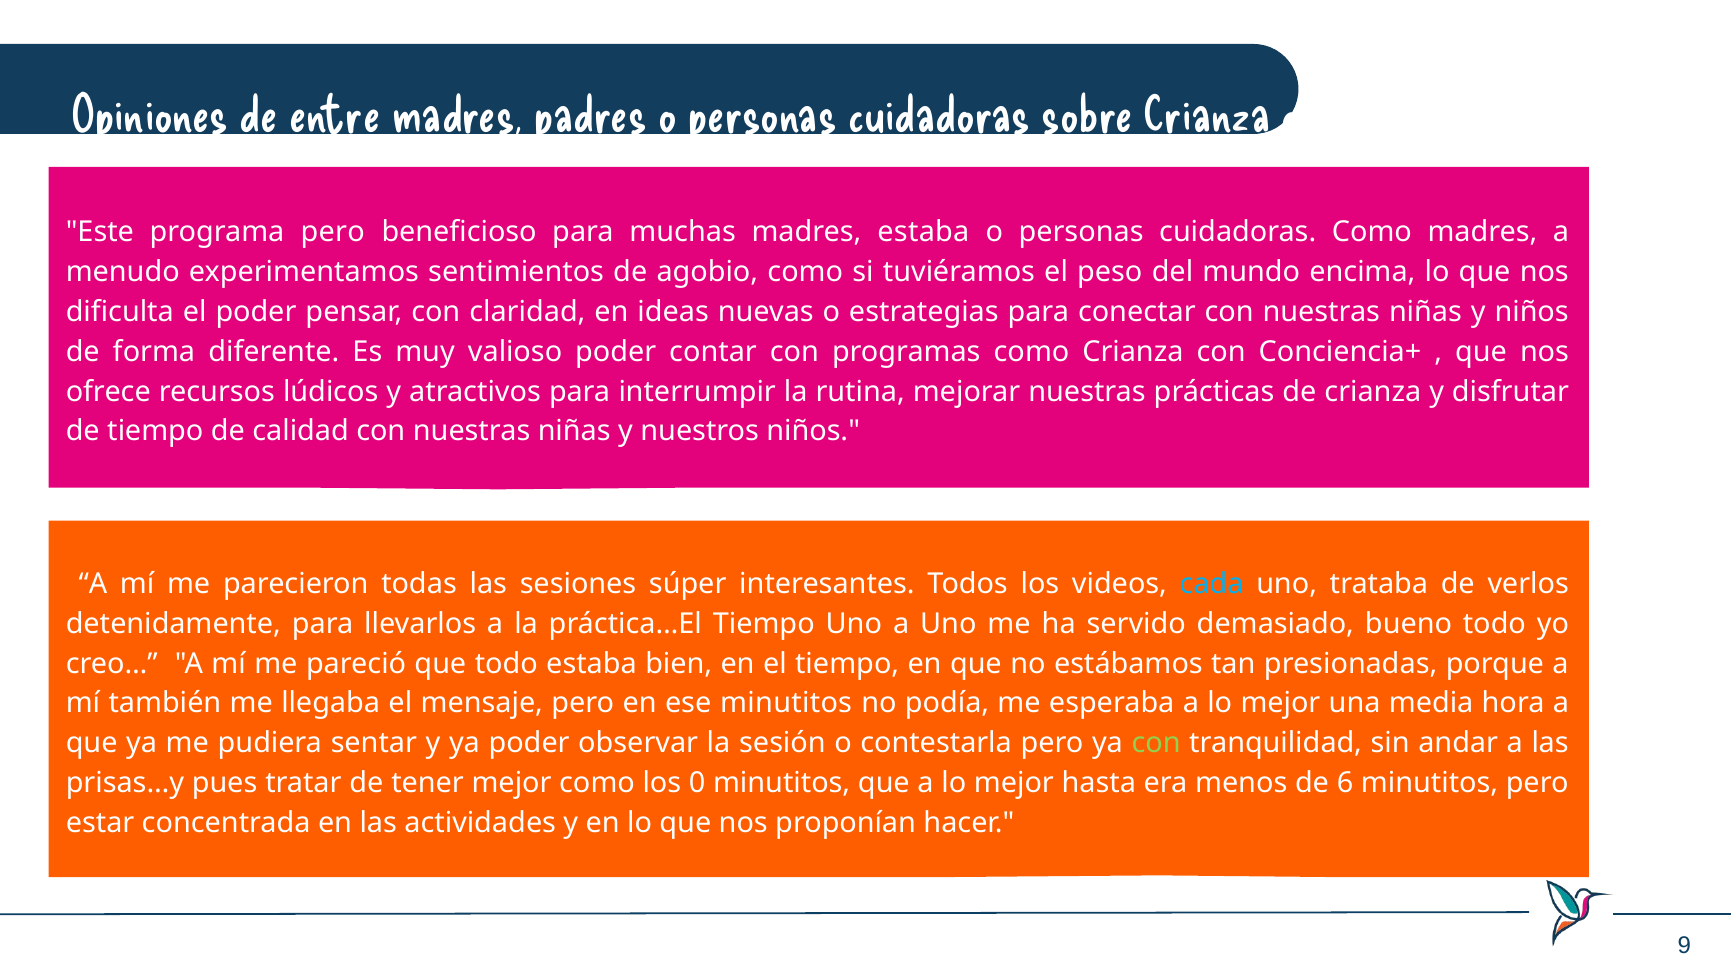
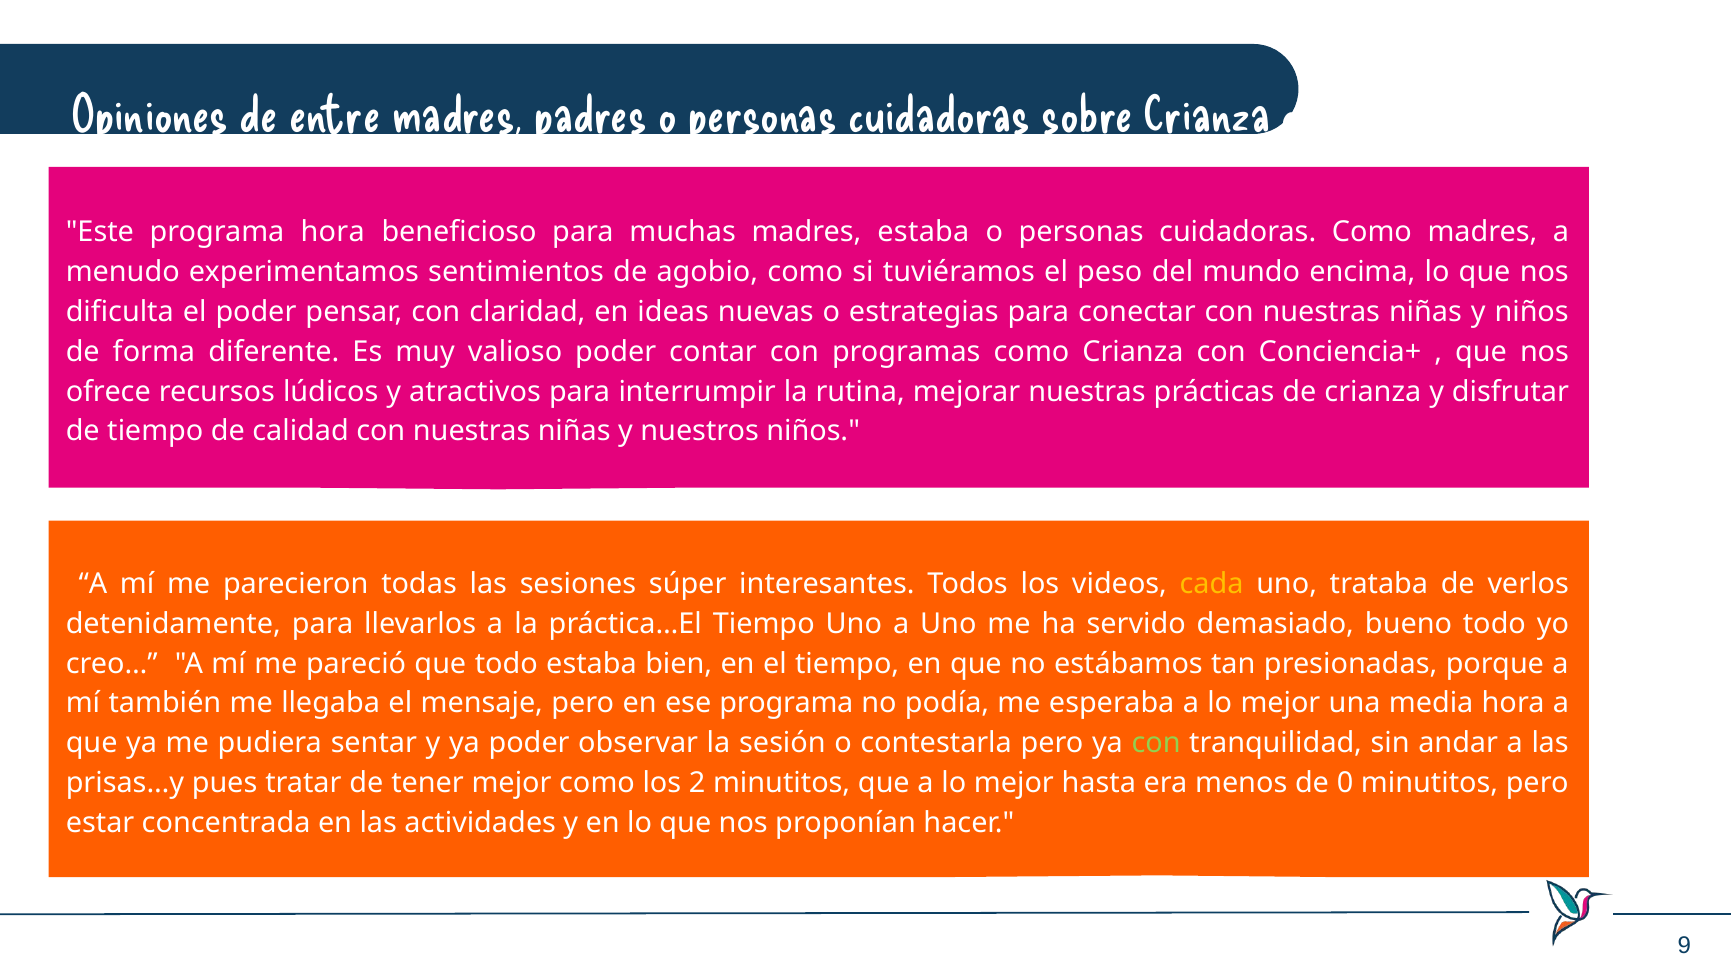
programa pero: pero -> hora
cada colour: light blue -> yellow
ese minutitos: minutitos -> programa
0: 0 -> 2
6: 6 -> 0
